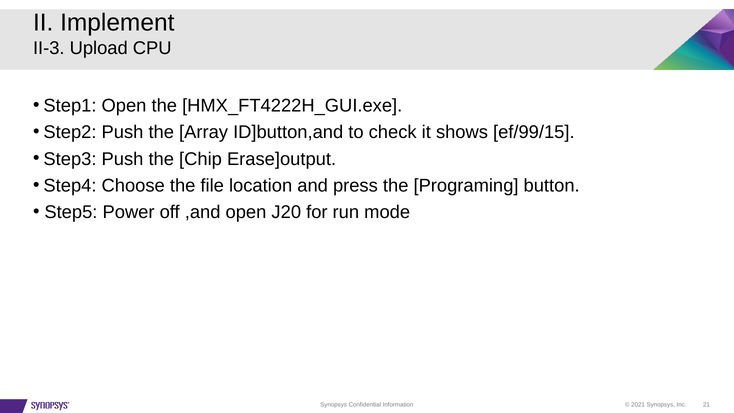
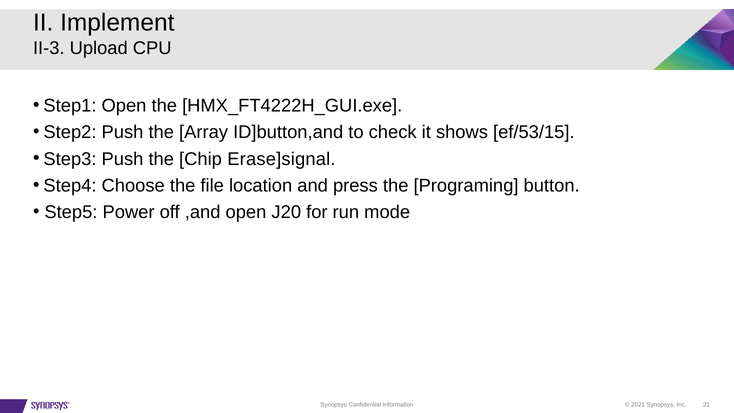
ef/99/15: ef/99/15 -> ef/53/15
Erase]output: Erase]output -> Erase]signal
